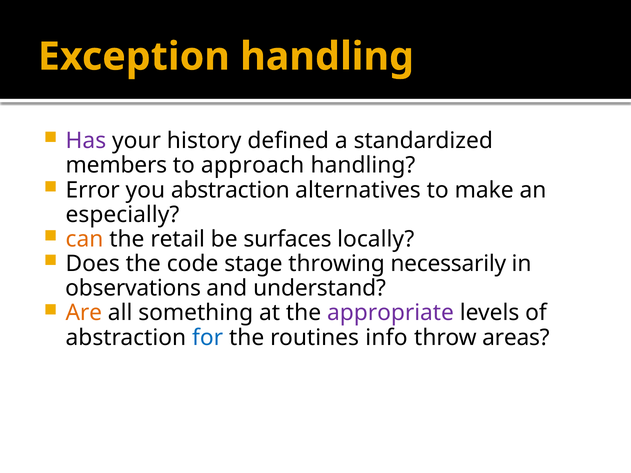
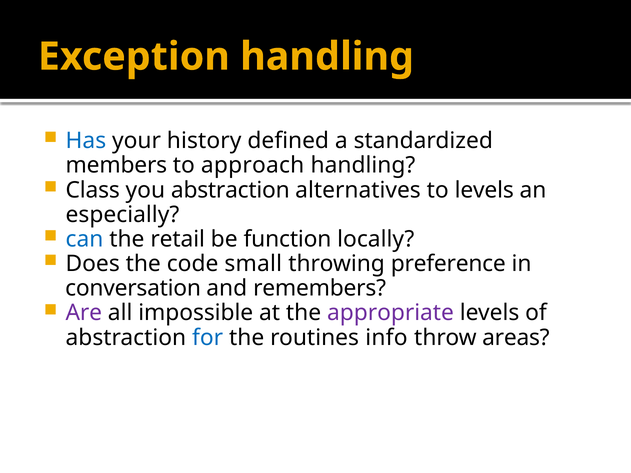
Has colour: purple -> blue
Error: Error -> Class
to make: make -> levels
can colour: orange -> blue
surfaces: surfaces -> function
stage: stage -> small
necessarily: necessarily -> preference
observations: observations -> conversation
understand: understand -> remembers
Are colour: orange -> purple
something: something -> impossible
